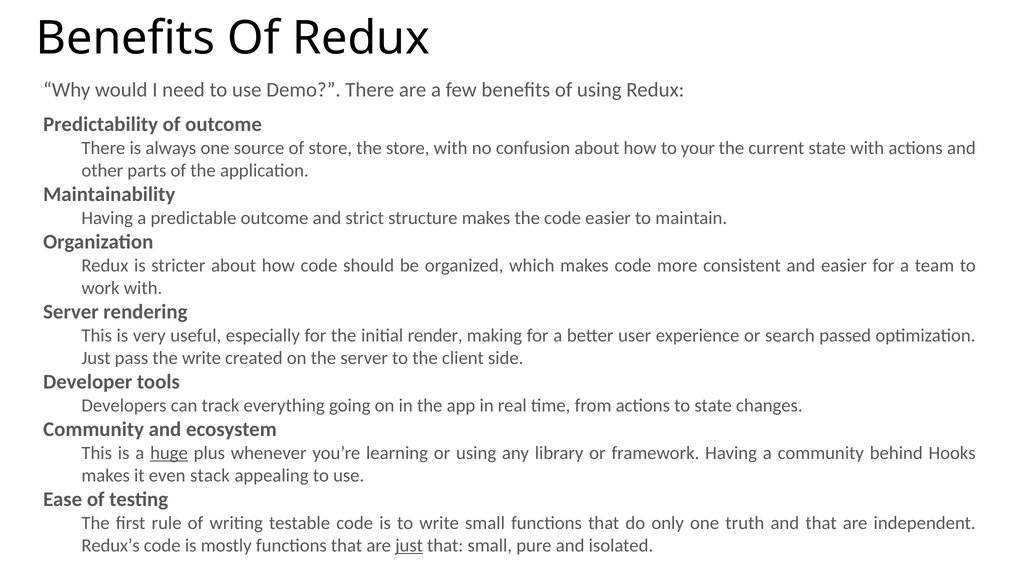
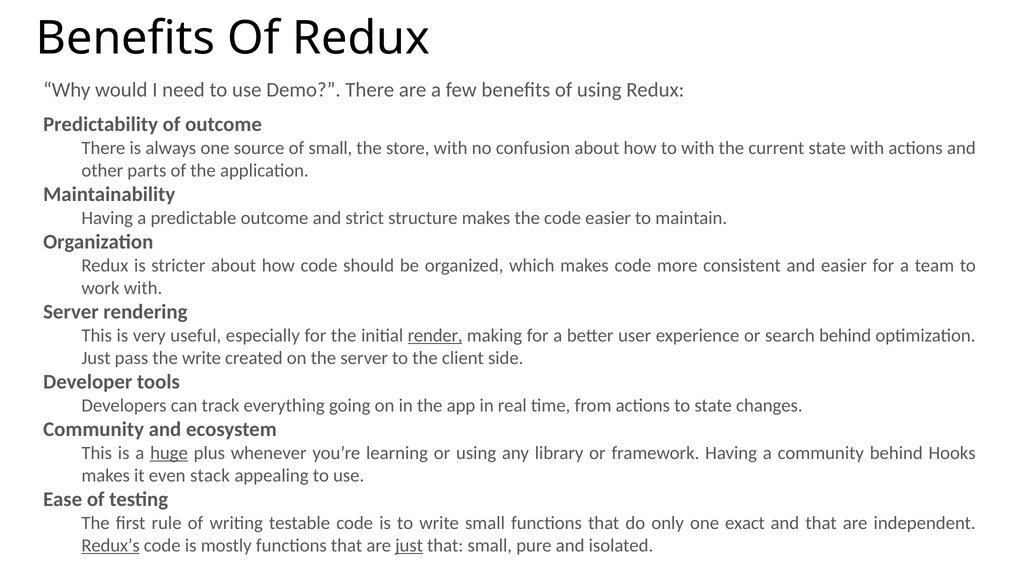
of store: store -> small
to your: your -> with
render underline: none -> present
search passed: passed -> behind
truth: truth -> exact
Redux’s underline: none -> present
